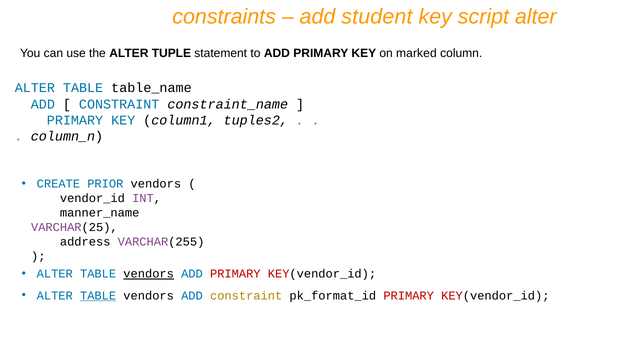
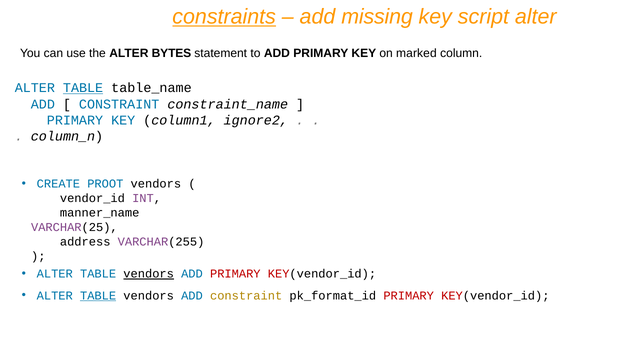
constraints underline: none -> present
student: student -> missing
TUPLE: TUPLE -> BYTES
TABLE at (83, 88) underline: none -> present
tuples2: tuples2 -> ignore2
PRIOR: PRIOR -> PROOT
